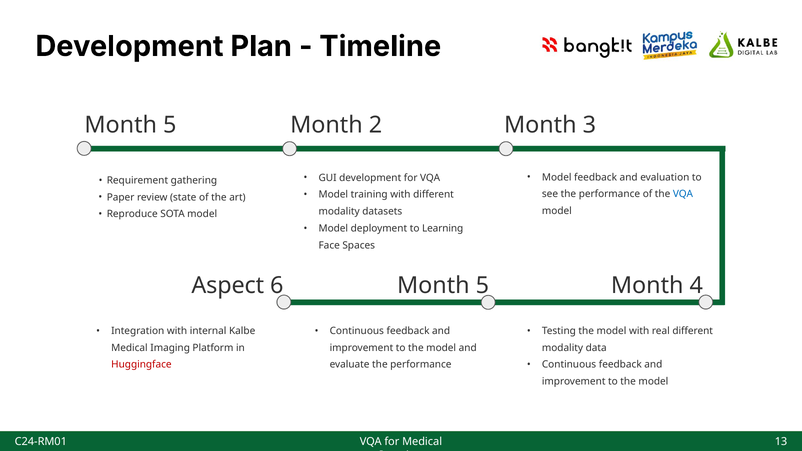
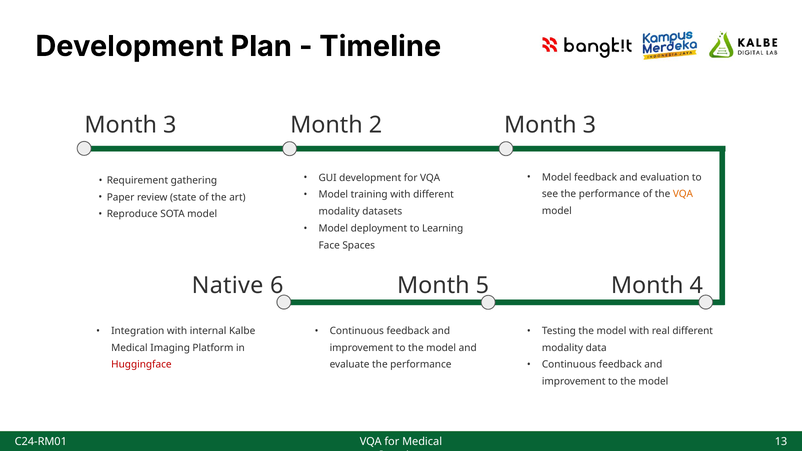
5 at (170, 125): 5 -> 3
VQA at (683, 194) colour: blue -> orange
Aspect: Aspect -> Native
